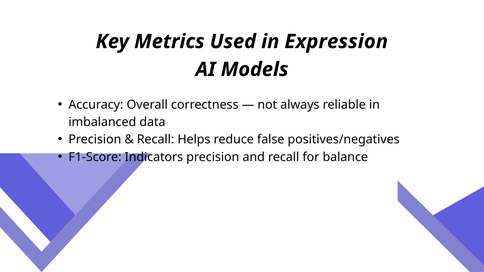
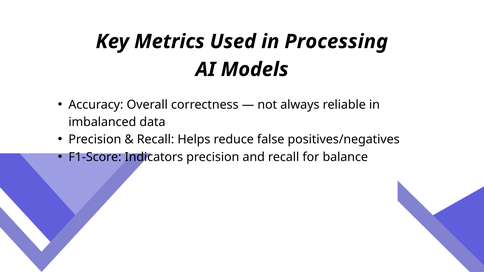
Expression: Expression -> Processing
